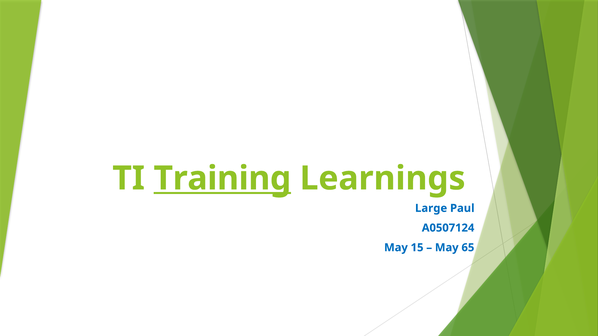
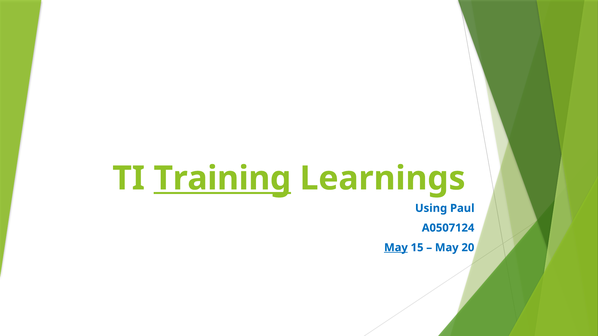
Large: Large -> Using
May at (396, 248) underline: none -> present
65: 65 -> 20
